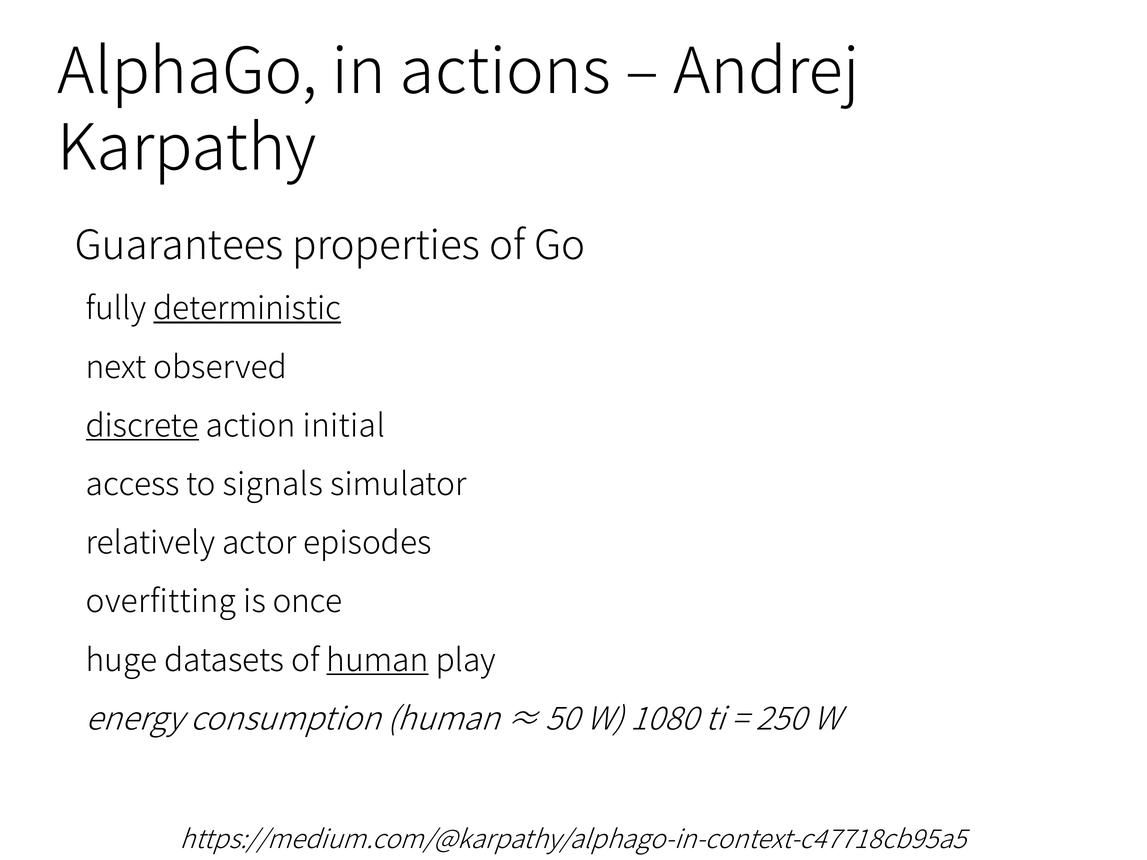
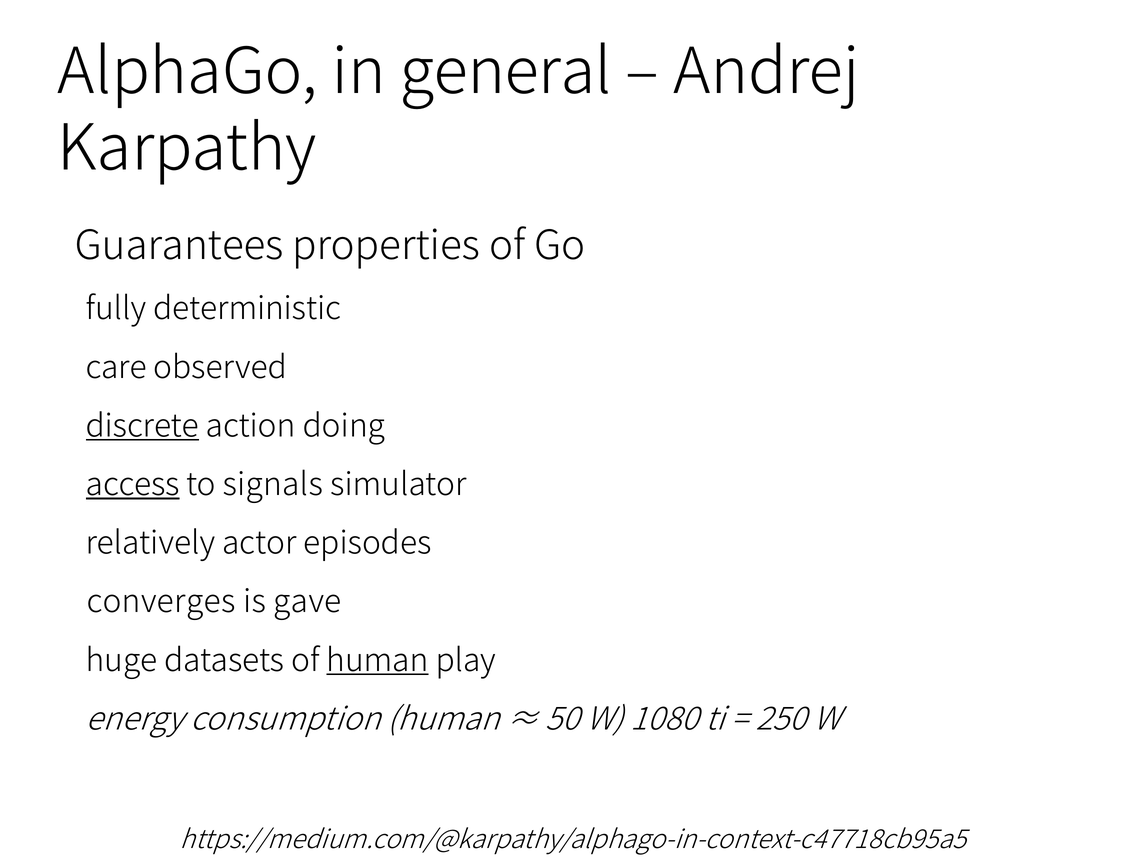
actions: actions -> general
deterministic underline: present -> none
next: next -> care
initial: initial -> doing
access underline: none -> present
overfitting: overfitting -> converges
once: once -> gave
